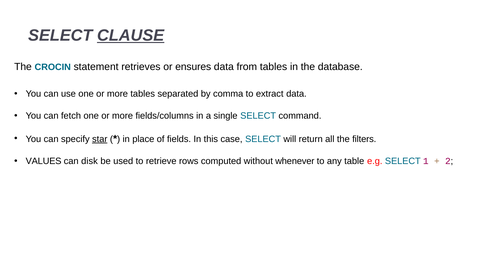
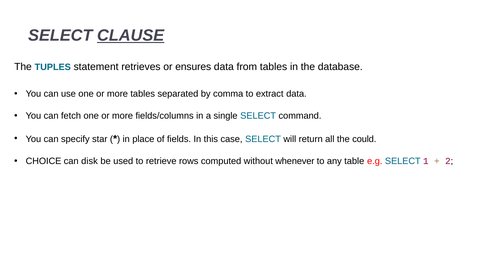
CROCIN: CROCIN -> TUPLES
star underline: present -> none
filters: filters -> could
VALUES: VALUES -> CHOICE
